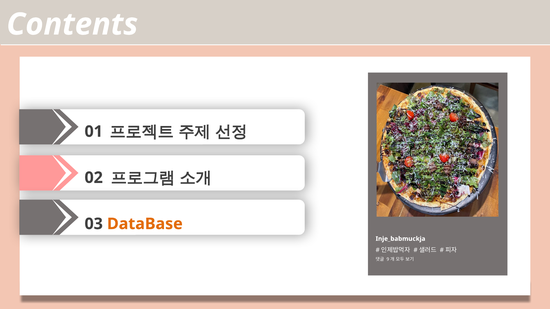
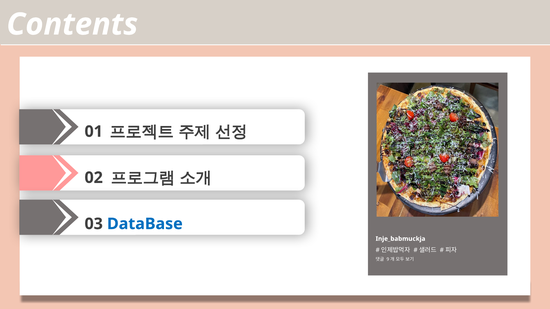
DataBase colour: orange -> blue
